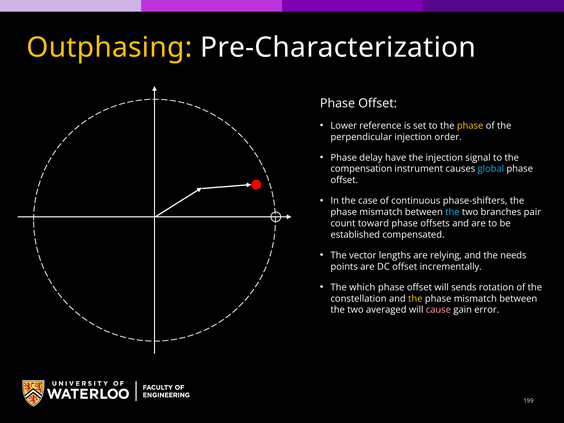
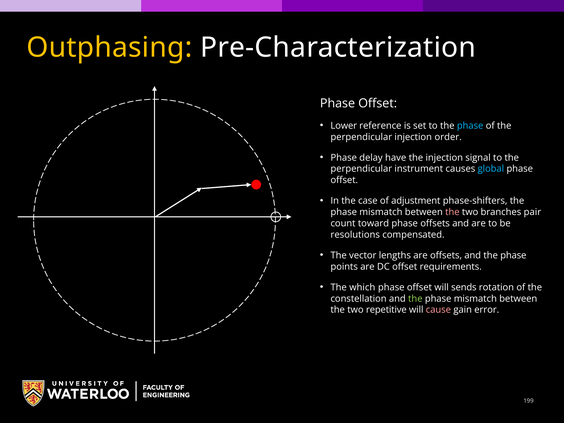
phase at (470, 126) colour: yellow -> light blue
compensation at (361, 169): compensation -> perpendicular
continuous: continuous -> adjustment
the at (452, 212) colour: light blue -> pink
established: established -> resolutions
are relying: relying -> offsets
needs at (513, 255): needs -> phase
incrementally: incrementally -> requirements
the at (415, 299) colour: yellow -> light green
averaged: averaged -> repetitive
